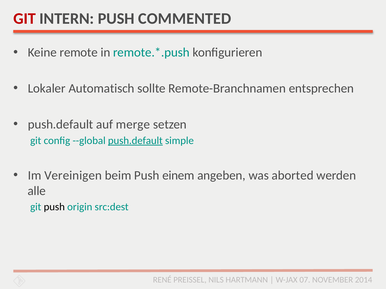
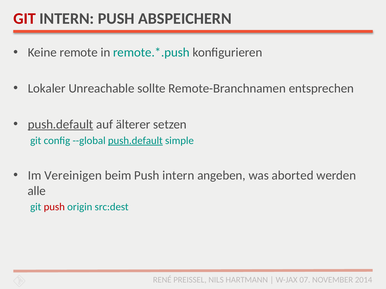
COMMENTED: COMMENTED -> ABSPEICHERN
Automatisch: Automatisch -> Unreachable
push.default at (61, 125) underline: none -> present
merge: merge -> älterer
Push einem: einem -> intern
push at (54, 207) colour: black -> red
